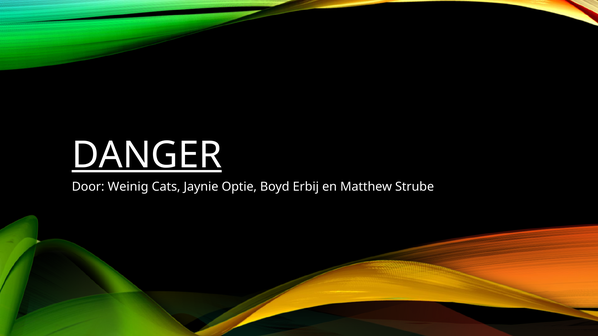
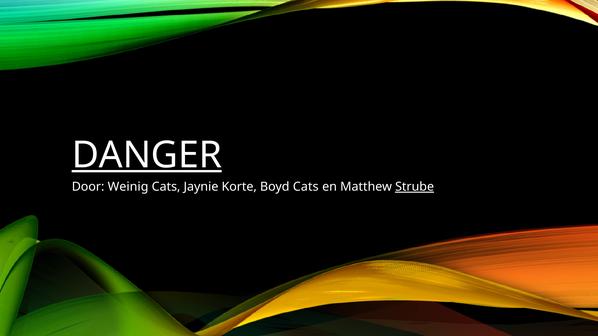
Optie: Optie -> Korte
Boyd Erbij: Erbij -> Cats
Strube underline: none -> present
